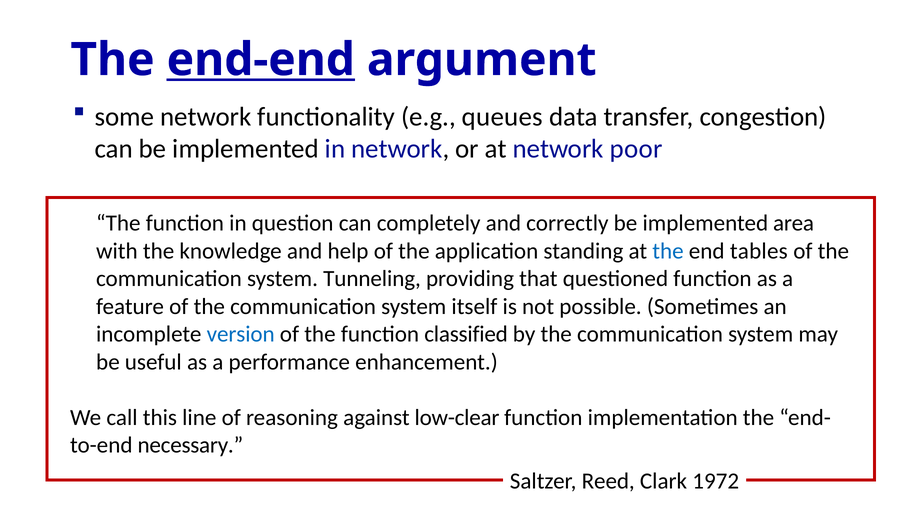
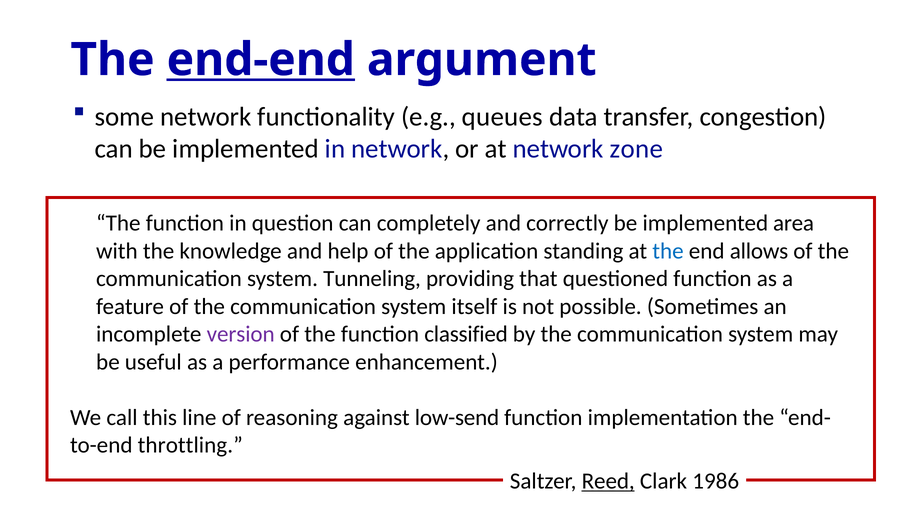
poor: poor -> zone
tables: tables -> allows
version colour: blue -> purple
low-clear: low-clear -> low-send
necessary: necessary -> throttling
Reed underline: none -> present
1972: 1972 -> 1986
